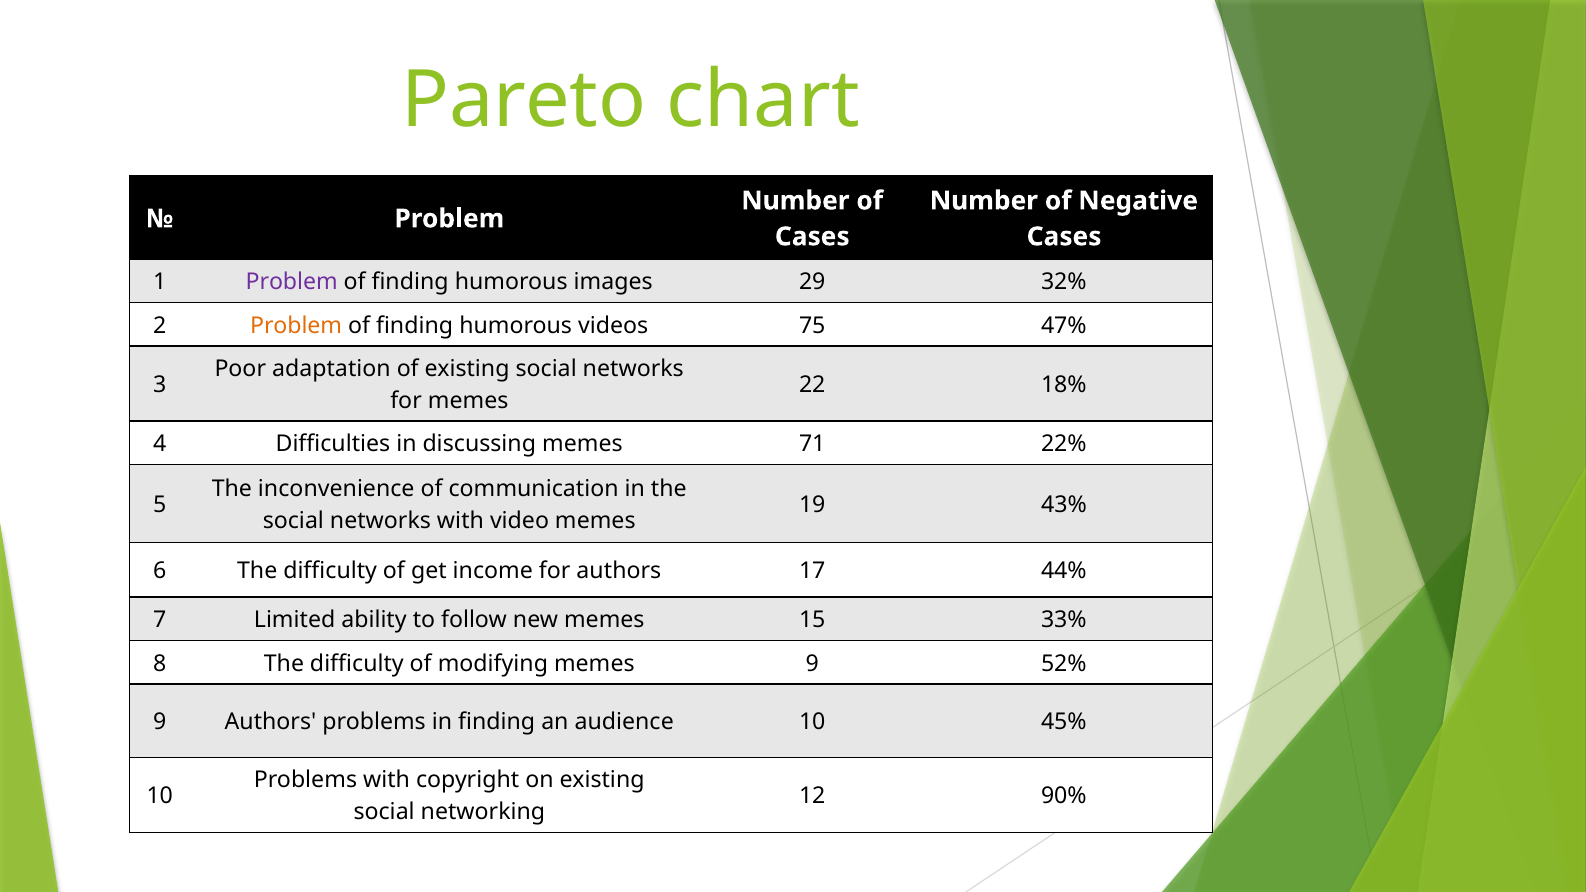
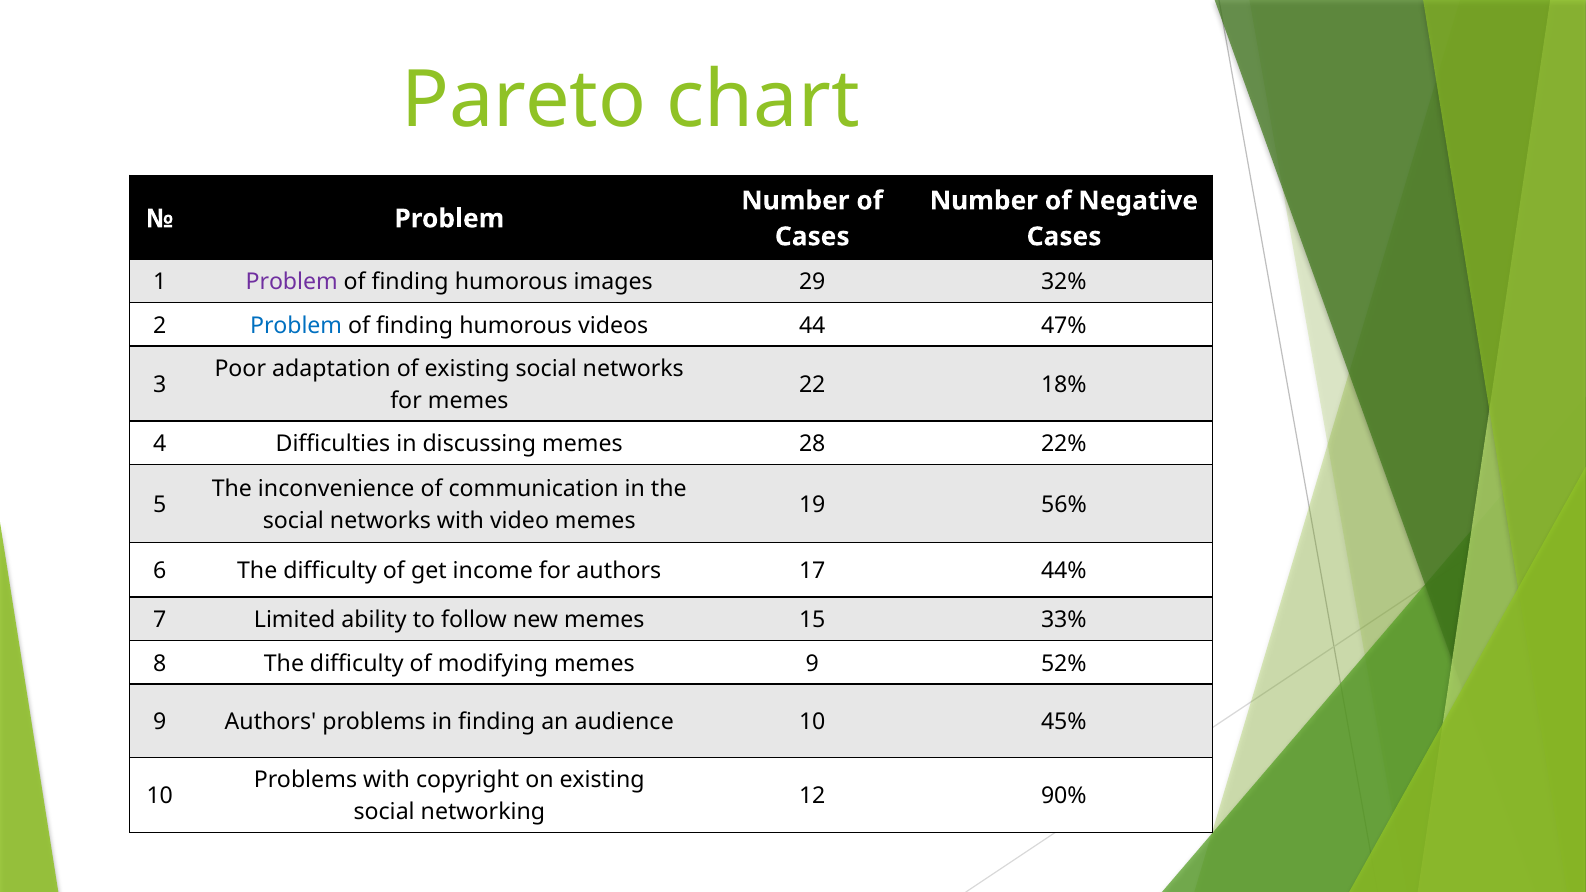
Problem at (296, 326) colour: orange -> blue
75: 75 -> 44
71: 71 -> 28
43%: 43% -> 56%
